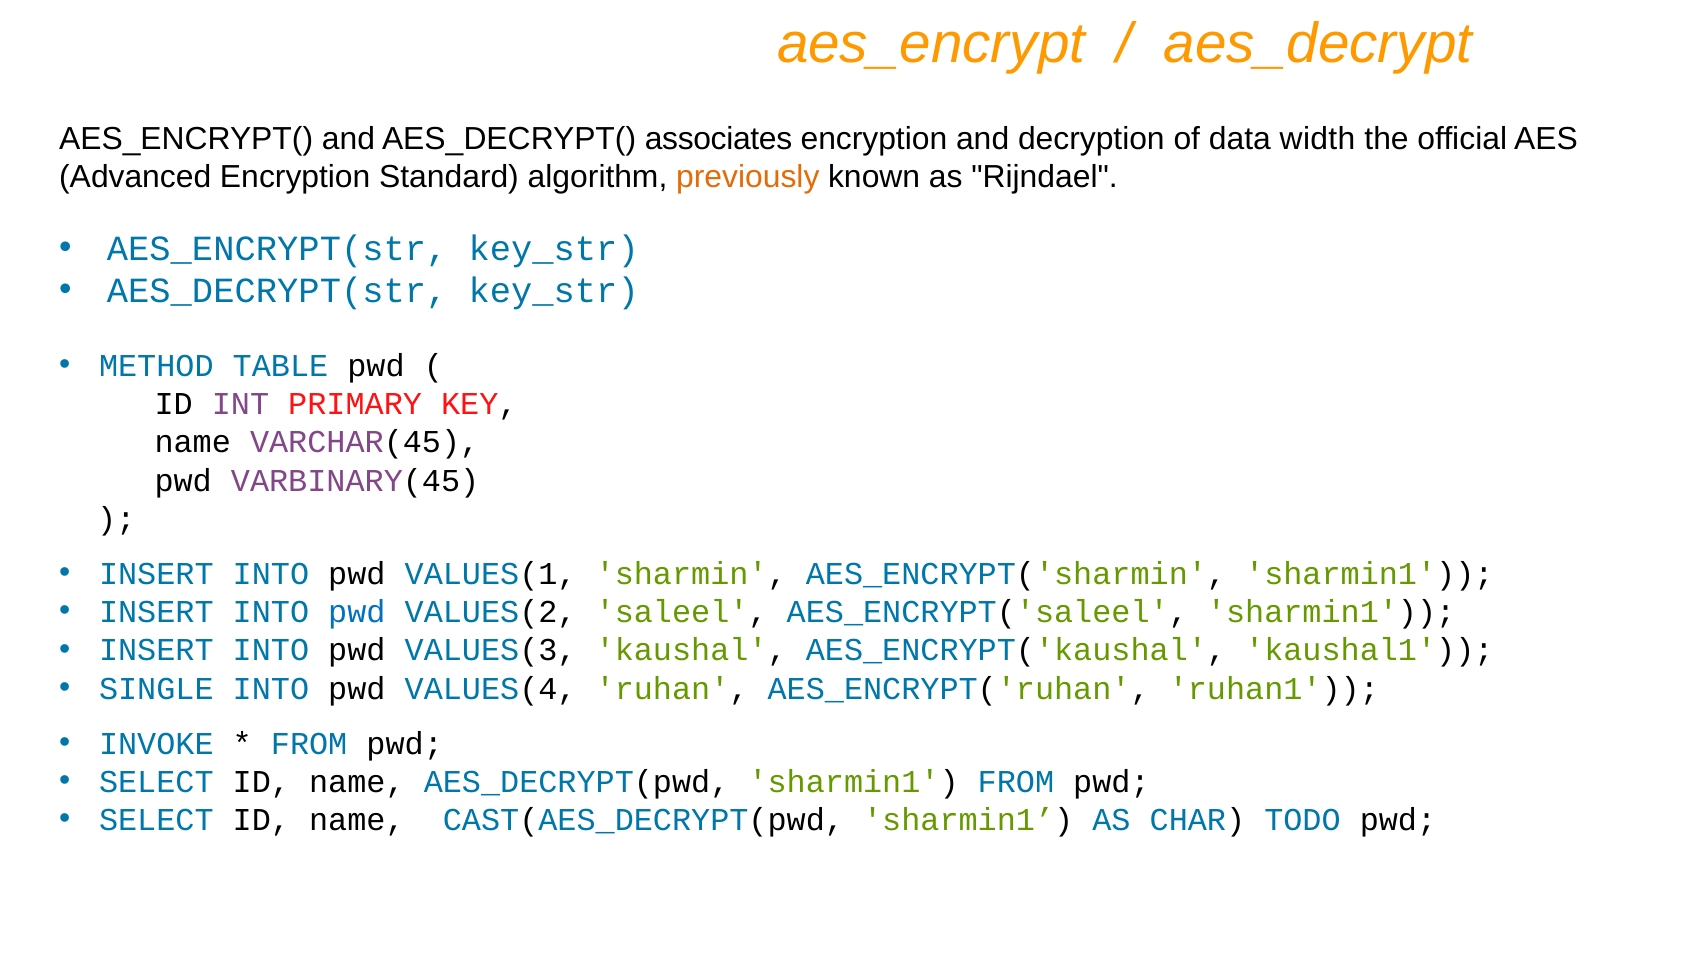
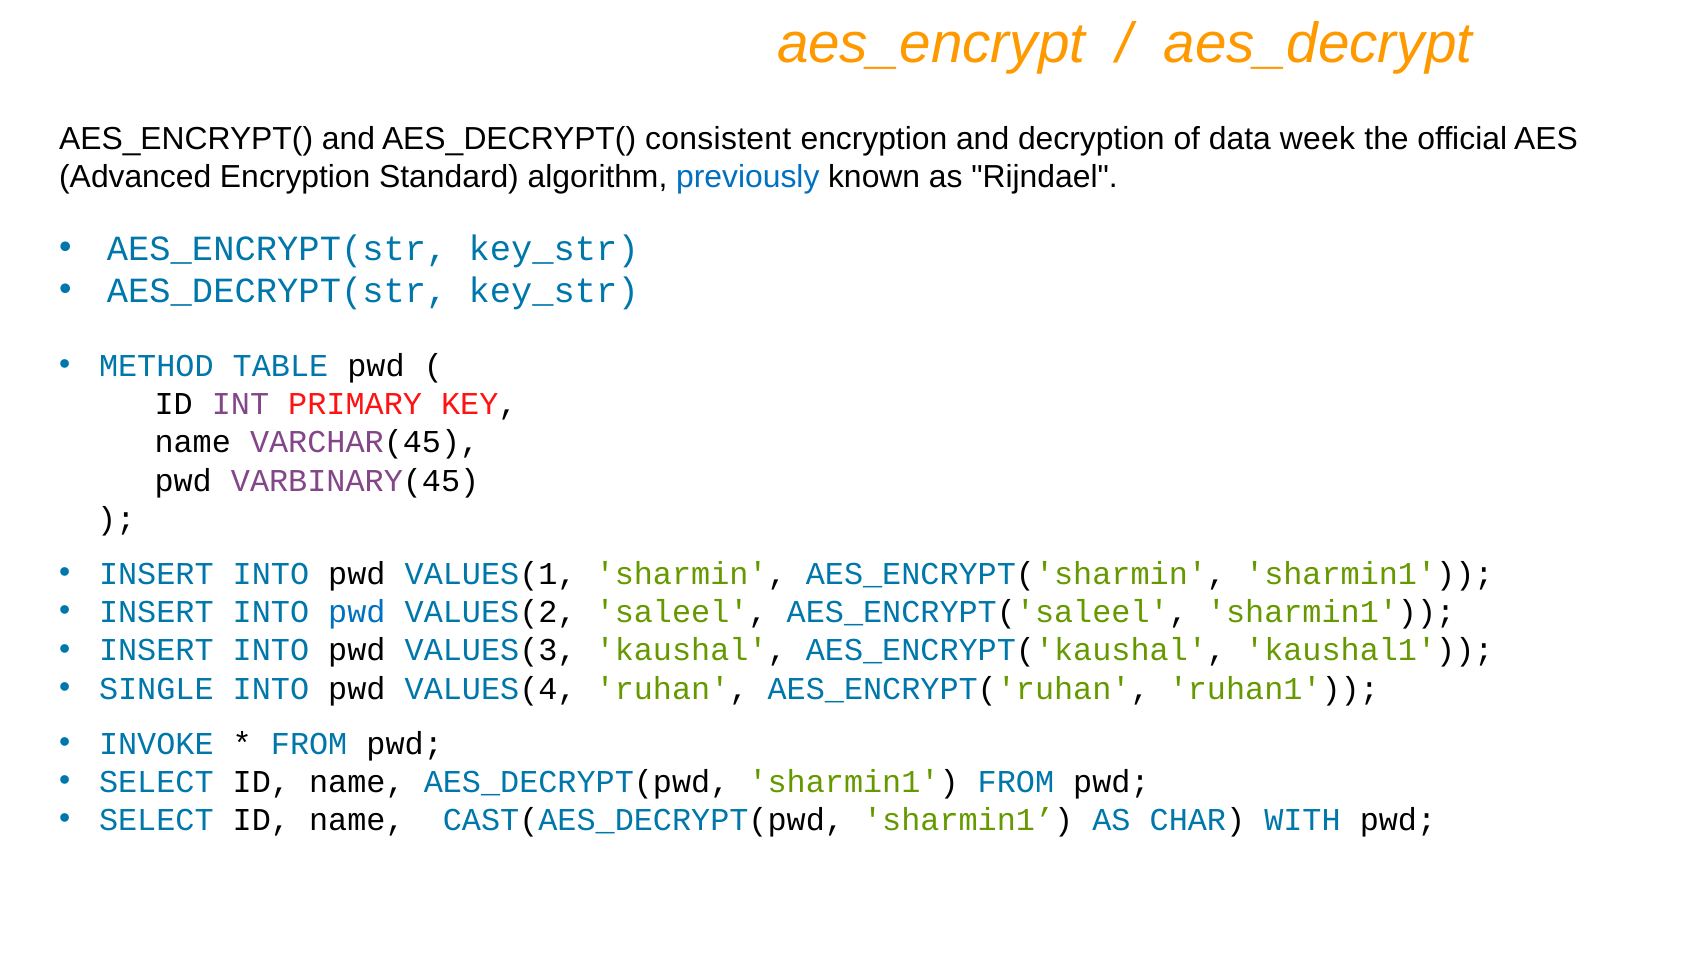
associates: associates -> consistent
width: width -> week
previously colour: orange -> blue
TODO: TODO -> WITH
